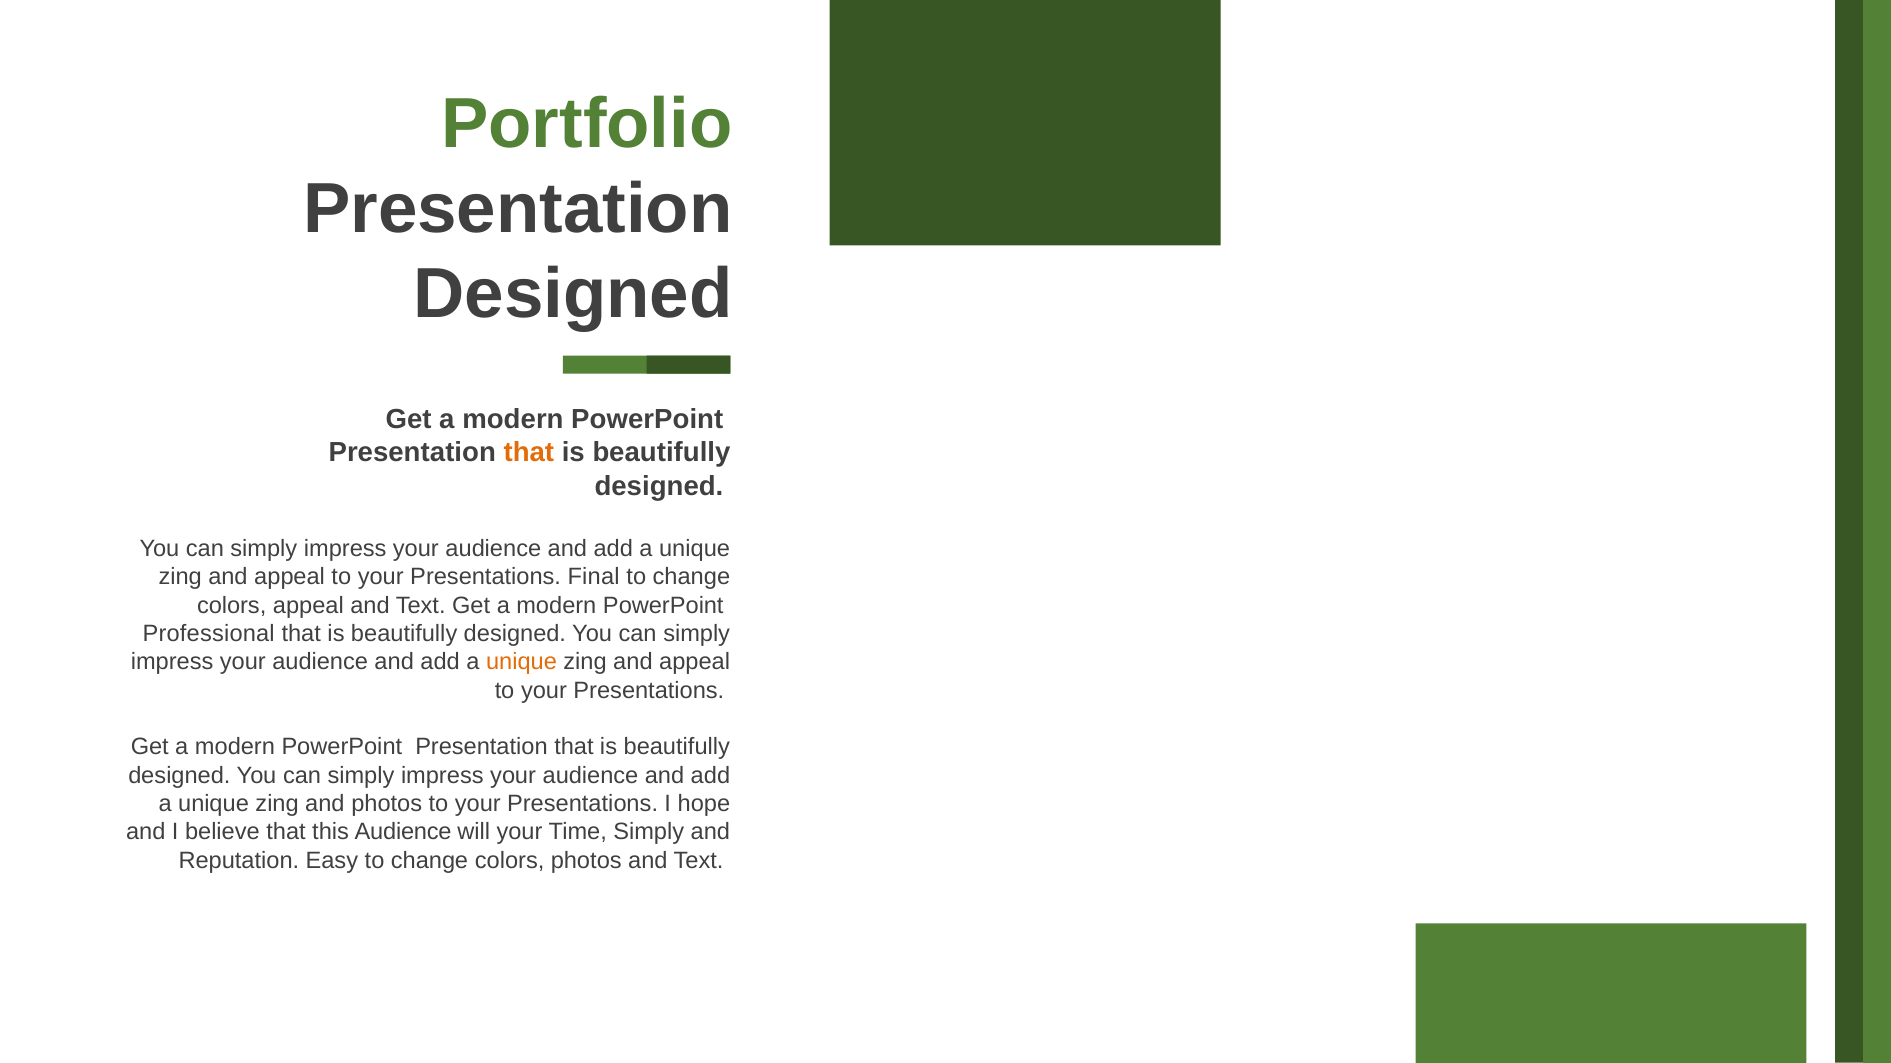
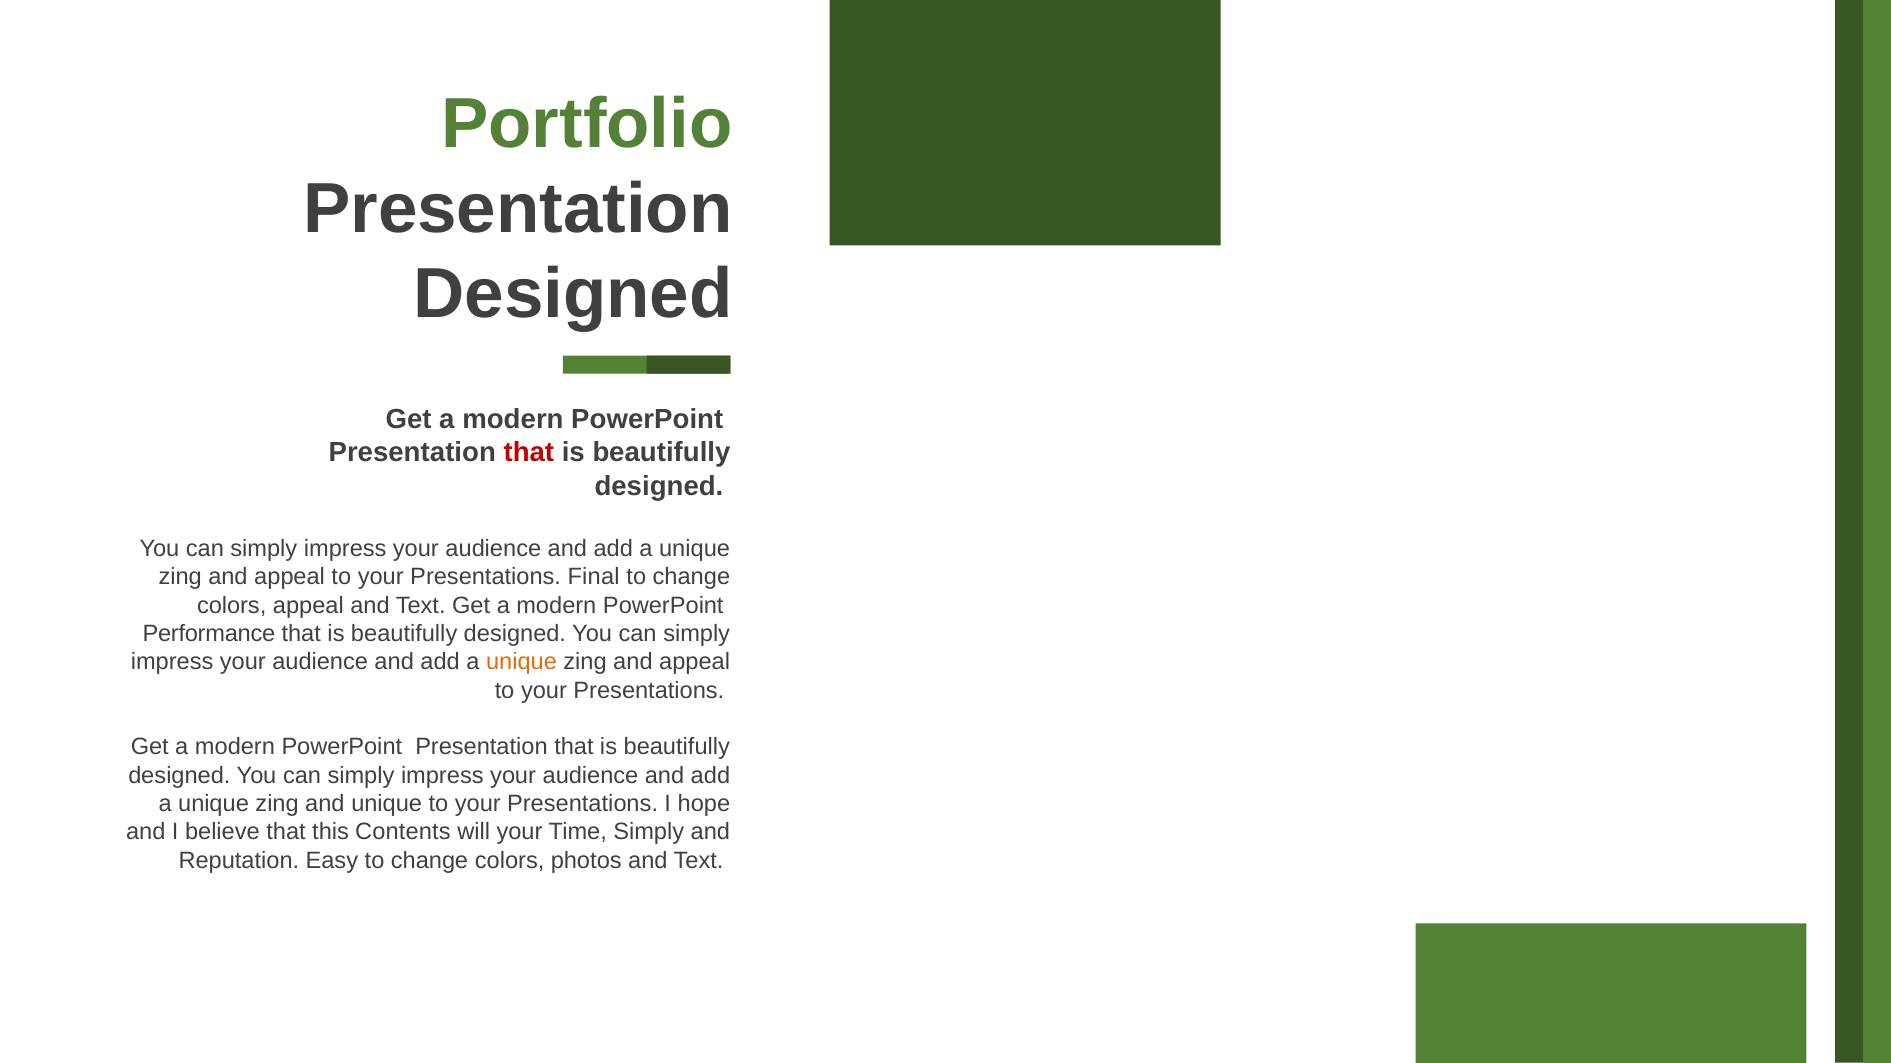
that at (529, 453) colour: orange -> red
Professional: Professional -> Performance
and photos: photos -> unique
this Audience: Audience -> Contents
